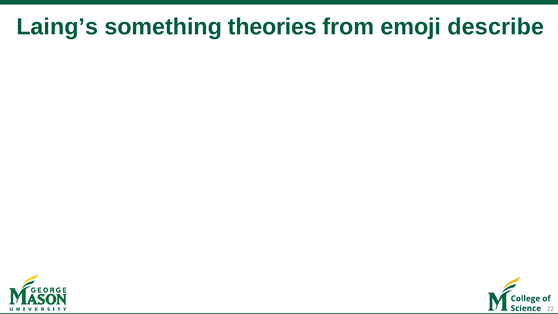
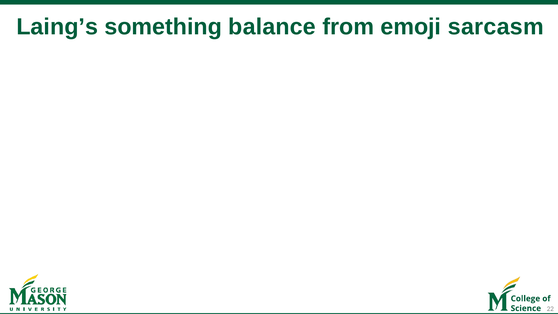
theories: theories -> balance
describe: describe -> sarcasm
